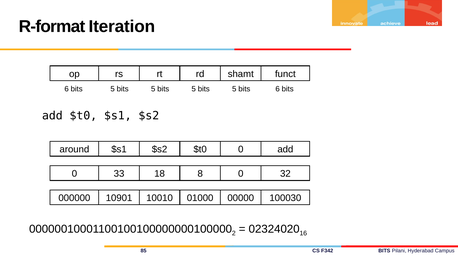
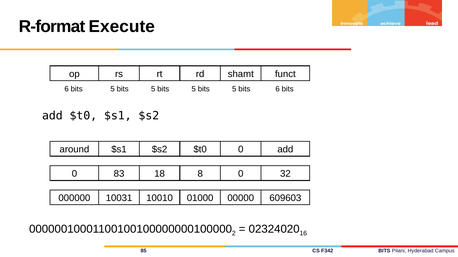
Iteration: Iteration -> Execute
33: 33 -> 83
10901: 10901 -> 10031
100030: 100030 -> 609603
